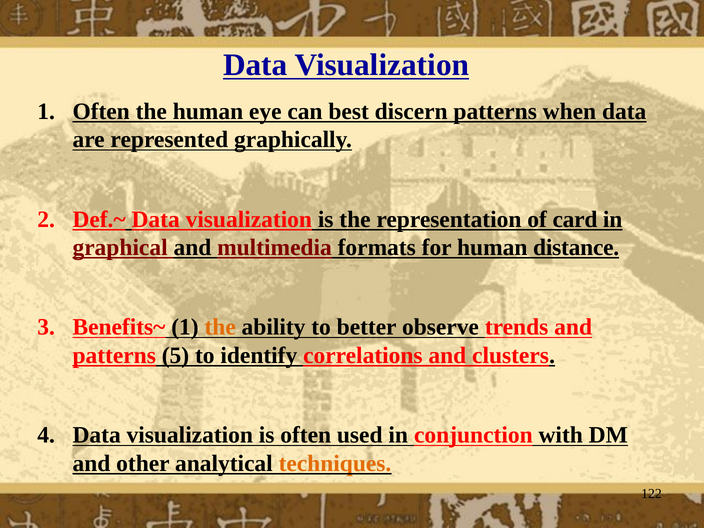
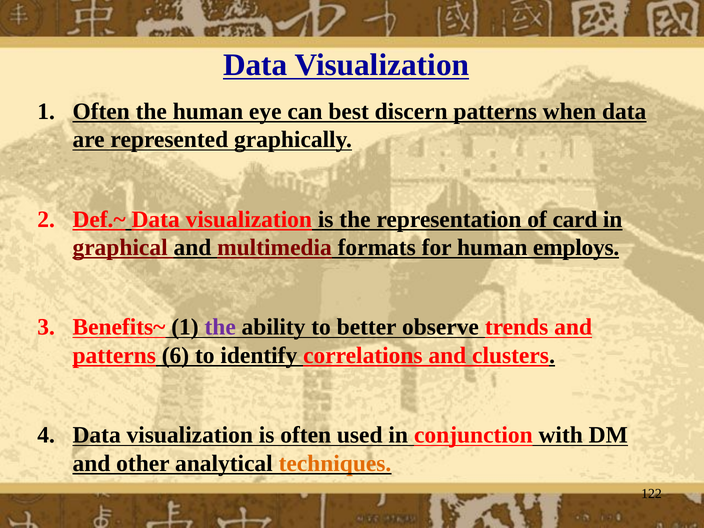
distance: distance -> employs
the at (220, 327) colour: orange -> purple
5: 5 -> 6
